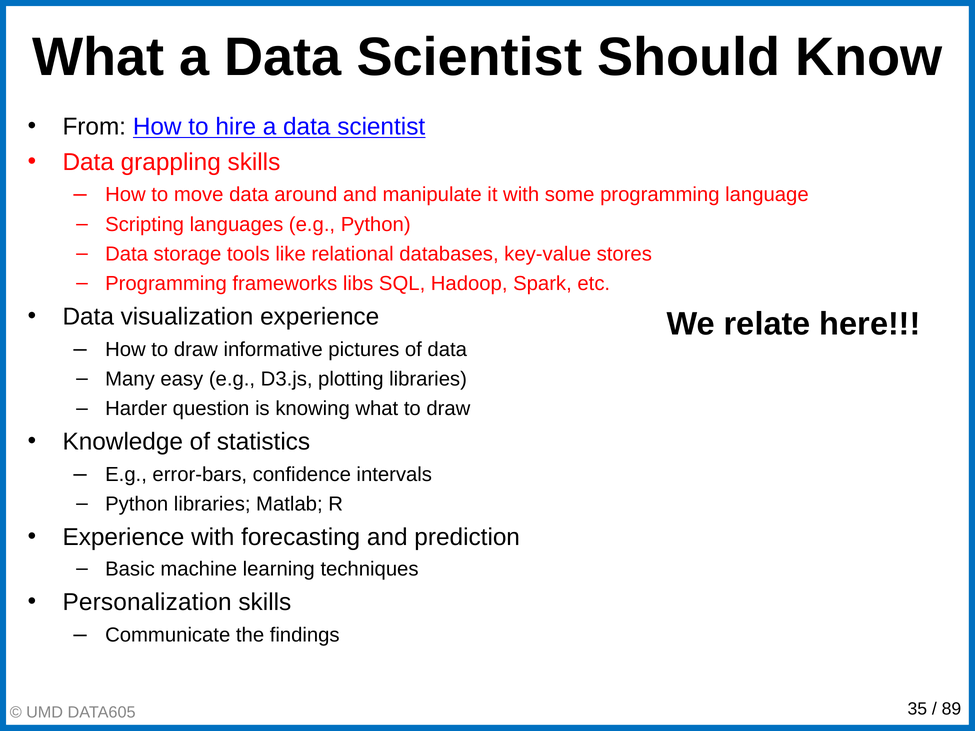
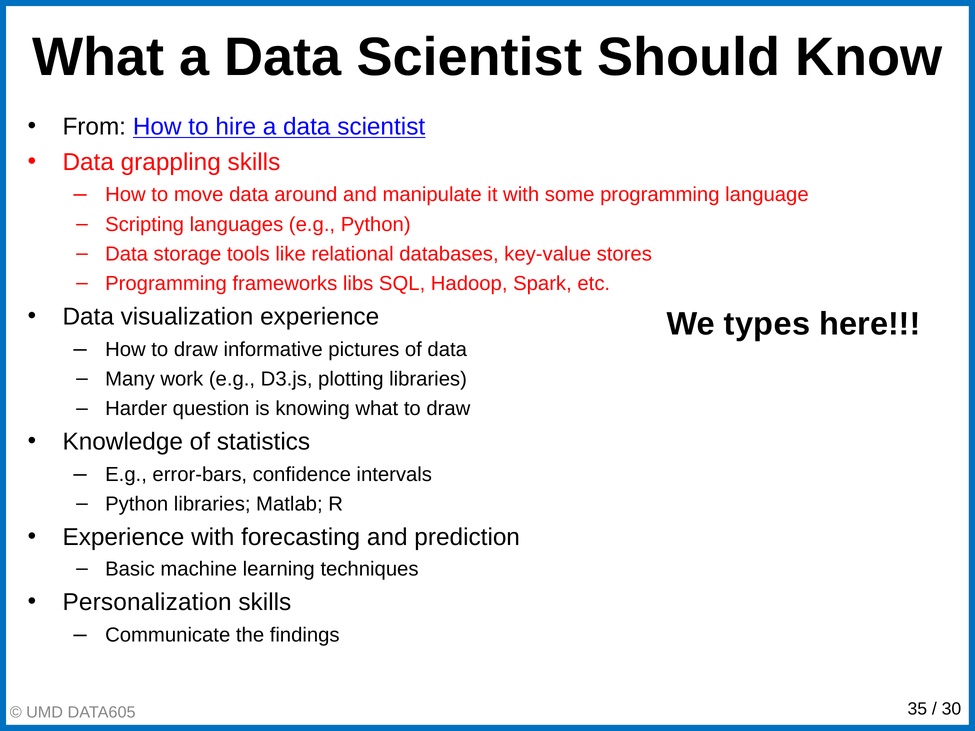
relate: relate -> types
easy: easy -> work
89: 89 -> 30
